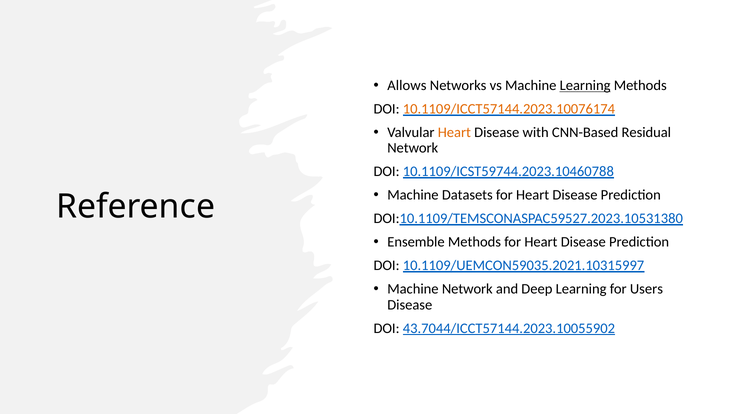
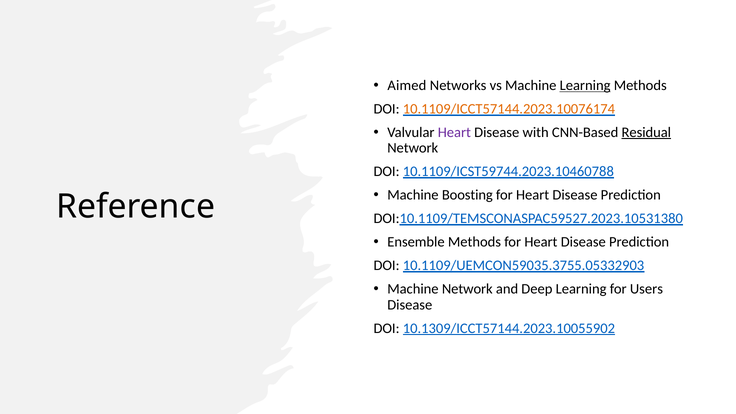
Allows: Allows -> Aimed
Heart at (454, 132) colour: orange -> purple
Residual underline: none -> present
Datasets: Datasets -> Boosting
10.1109/UEMCON59035.2021.10315997: 10.1109/UEMCON59035.2021.10315997 -> 10.1109/UEMCON59035.3755.05332903
43.7044/ICCT57144.2023.10055902: 43.7044/ICCT57144.2023.10055902 -> 10.1309/ICCT57144.2023.10055902
